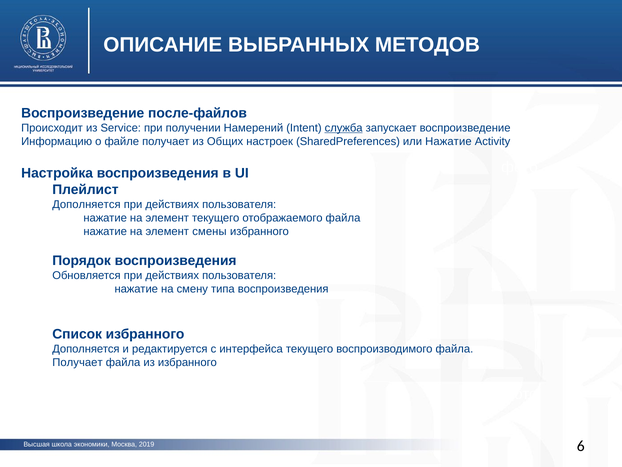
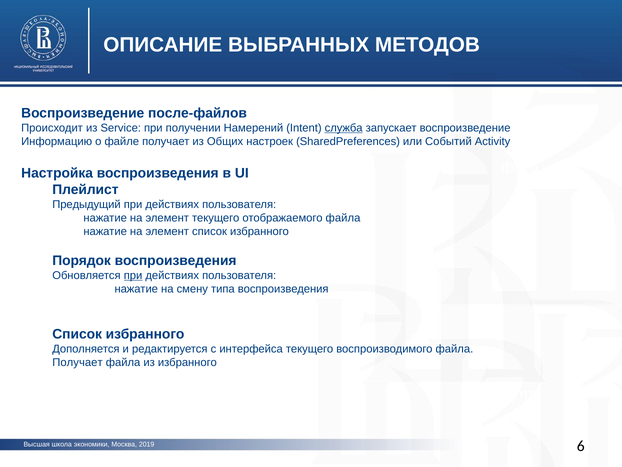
или Нажатие: Нажатие -> Событий
Дополняется at (86, 205): Дополняется -> Предыдущий
элемент смены: смены -> список
при at (133, 275) underline: none -> present
